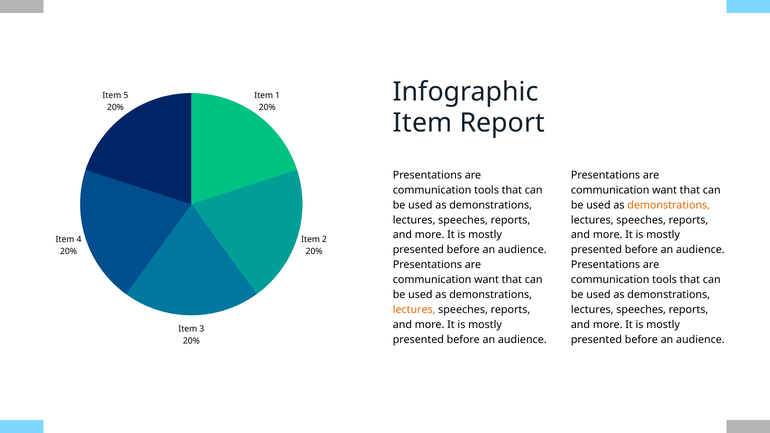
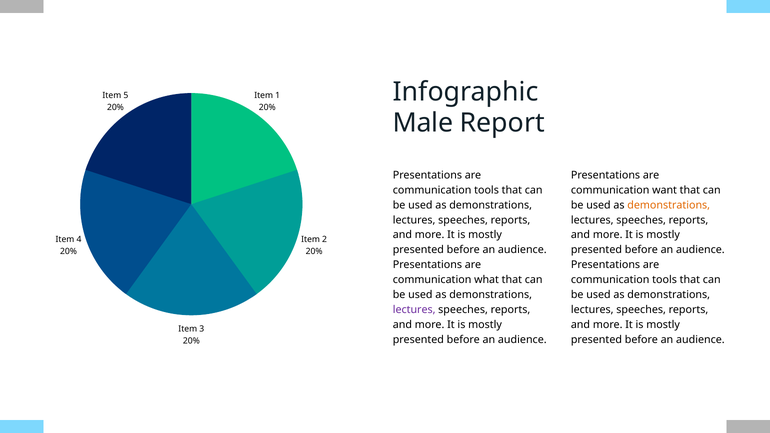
Item at (423, 123): Item -> Male
want at (487, 280): want -> what
lectures at (414, 310) colour: orange -> purple
